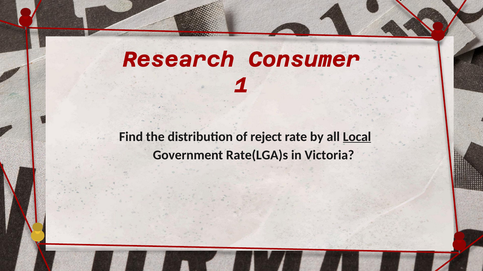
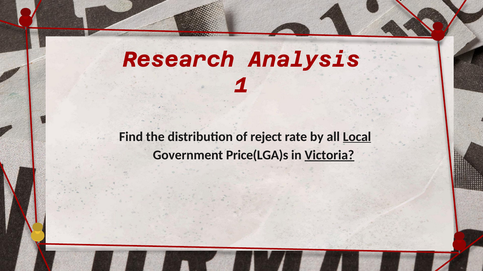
Consumer: Consumer -> Analysis
Rate(LGA)s: Rate(LGA)s -> Price(LGA)s
Victoria underline: none -> present
